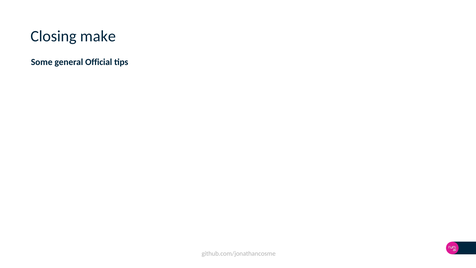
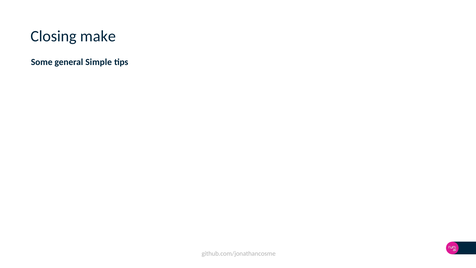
Official: Official -> Simple
